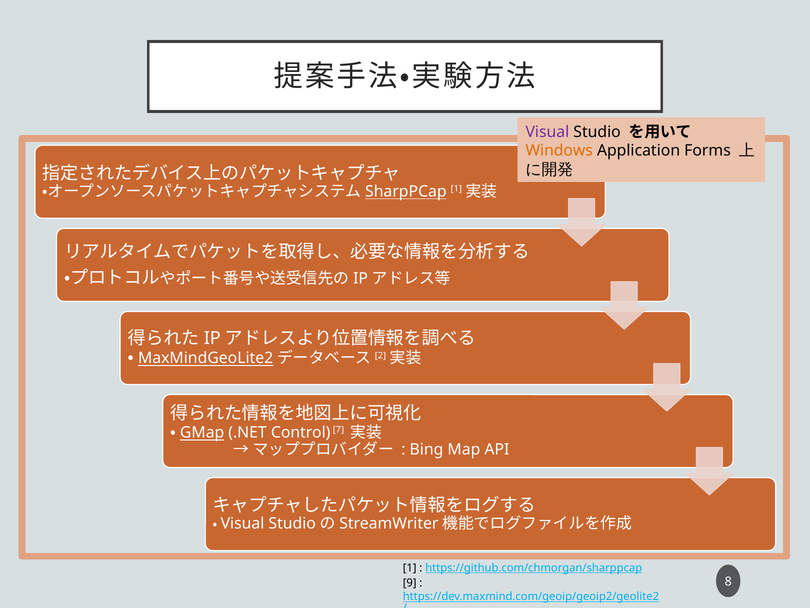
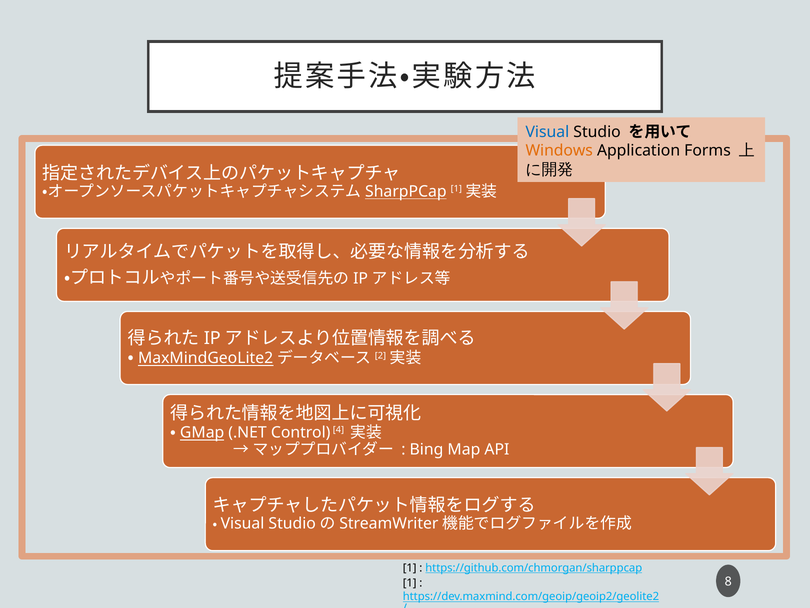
Visual colour: purple -> blue
7: 7 -> 4
9 at (410, 583): 9 -> 1
